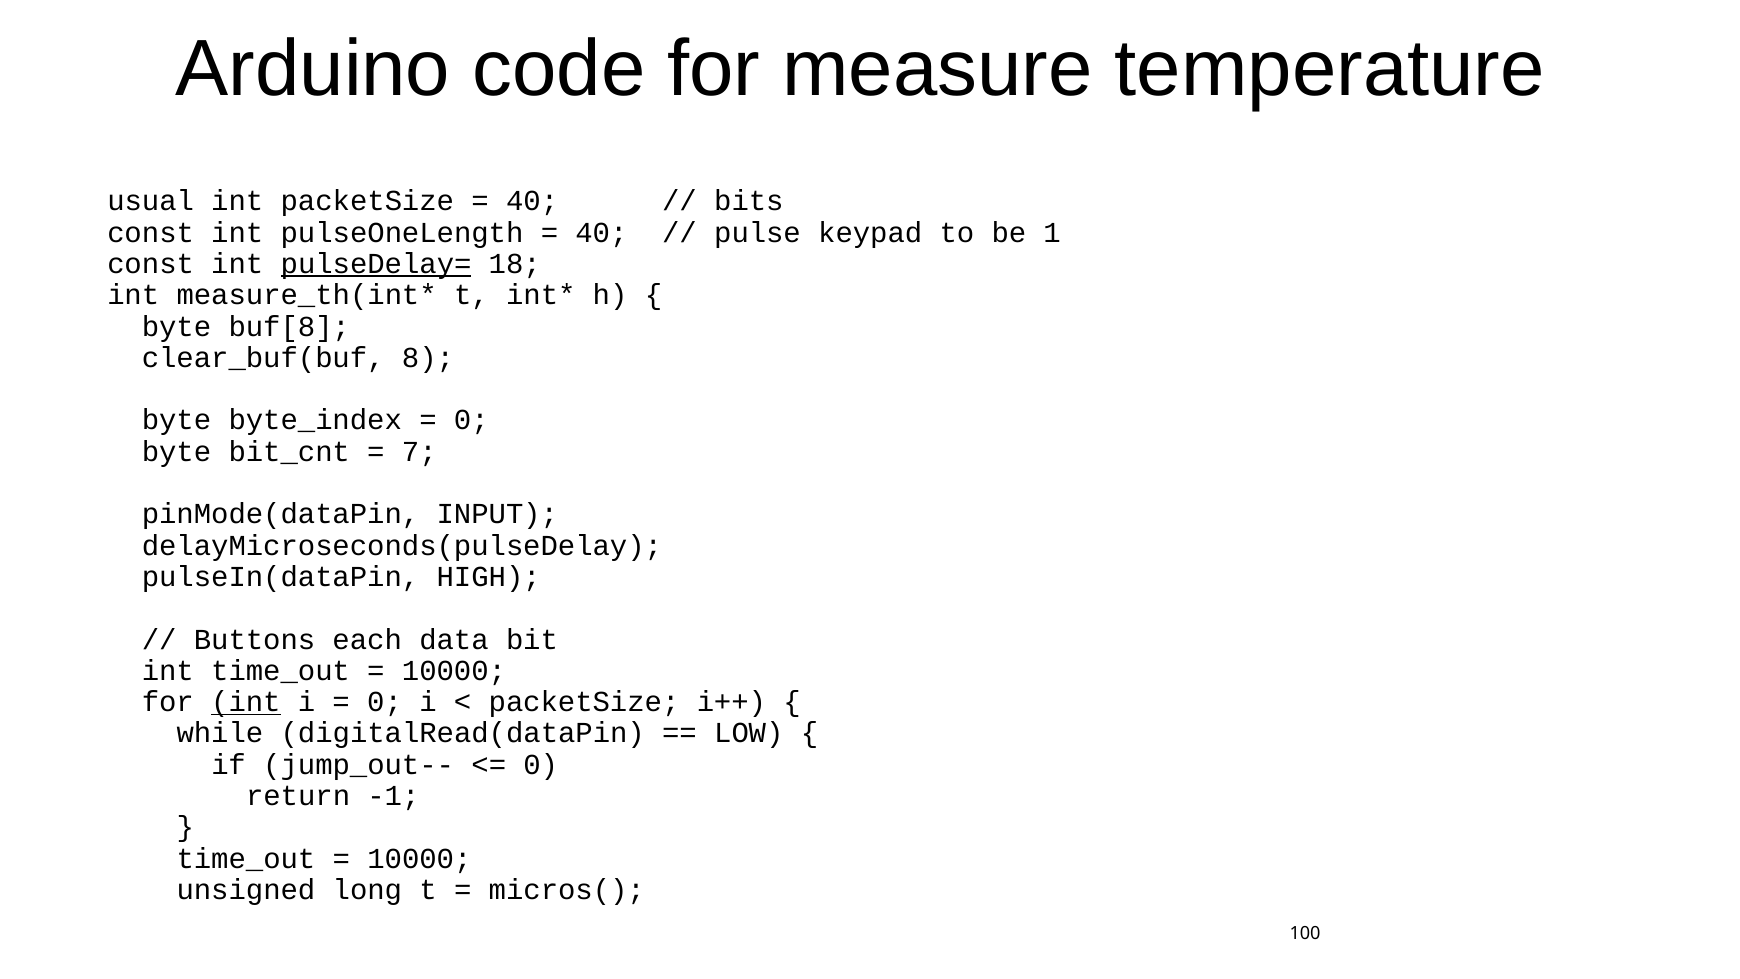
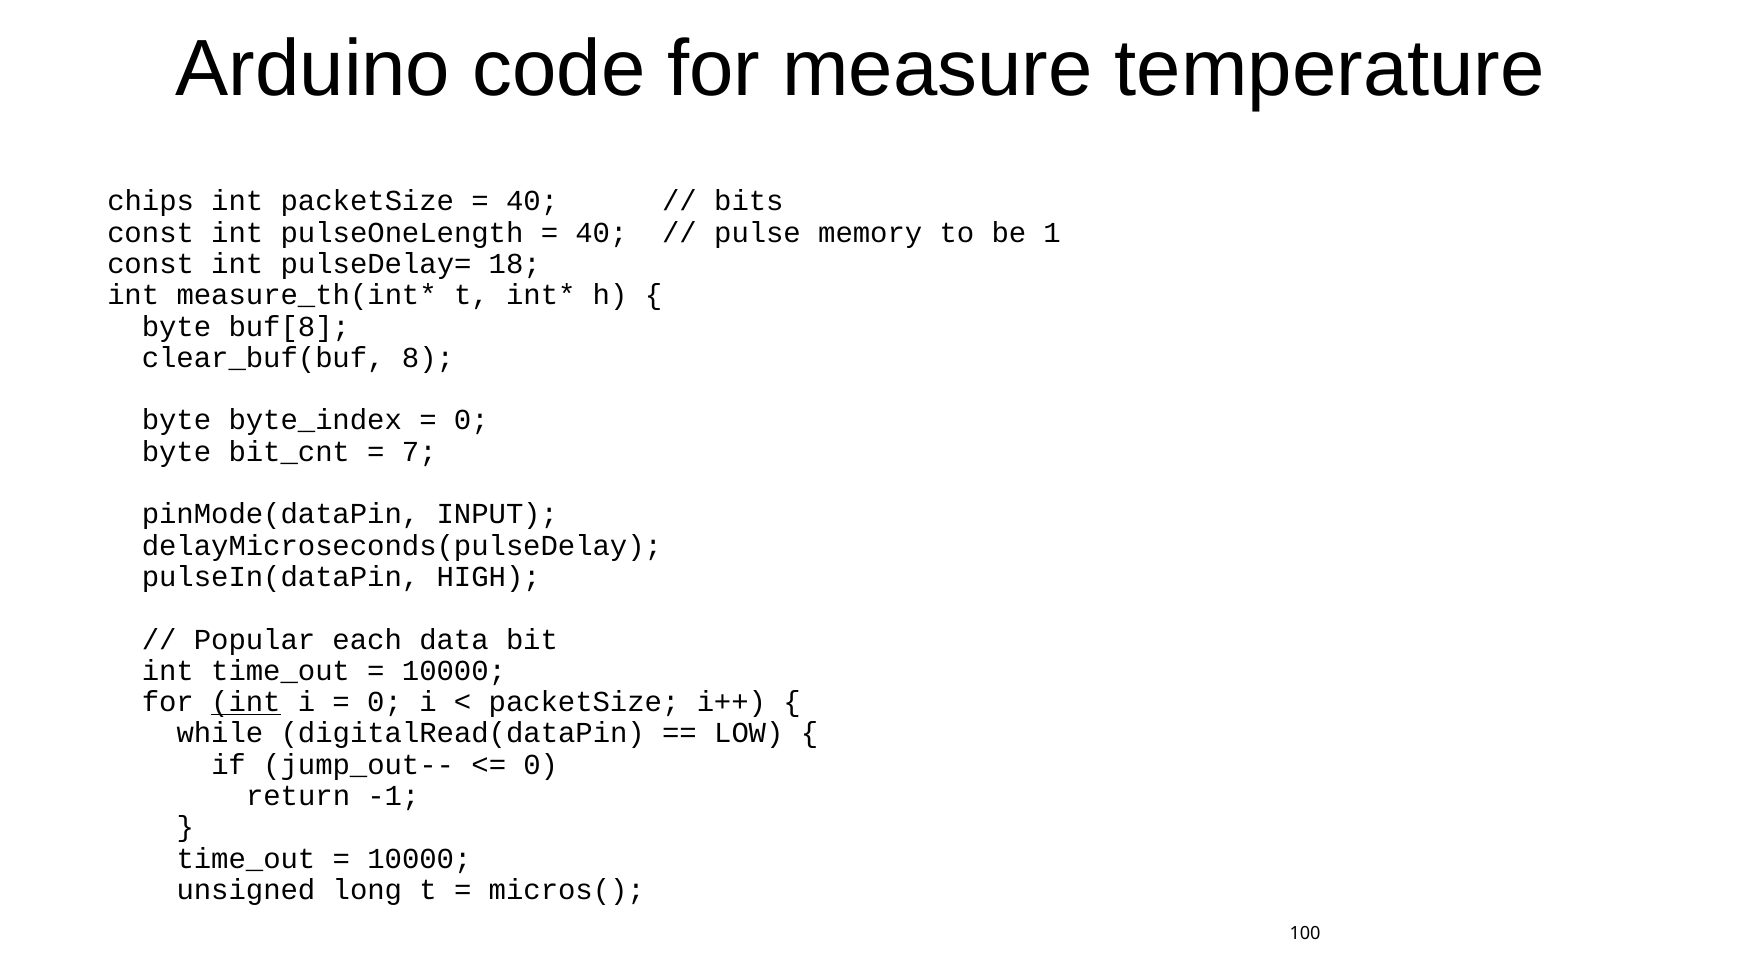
usual: usual -> chips
keypad: keypad -> memory
pulseDelay= underline: present -> none
Buttons: Buttons -> Popular
